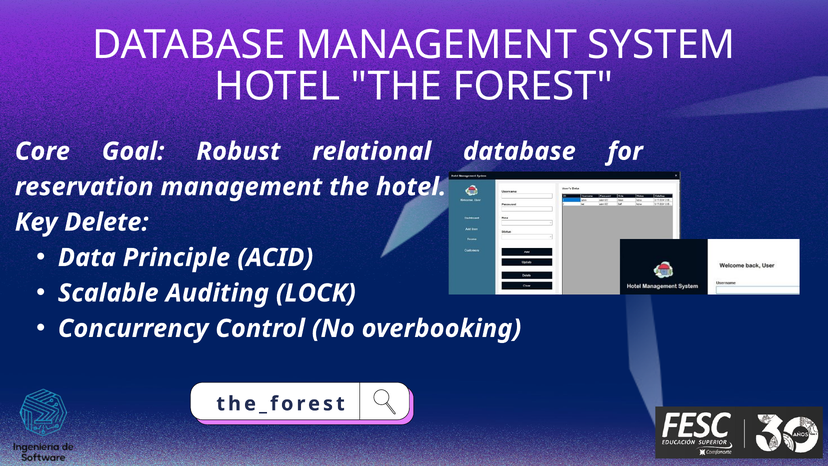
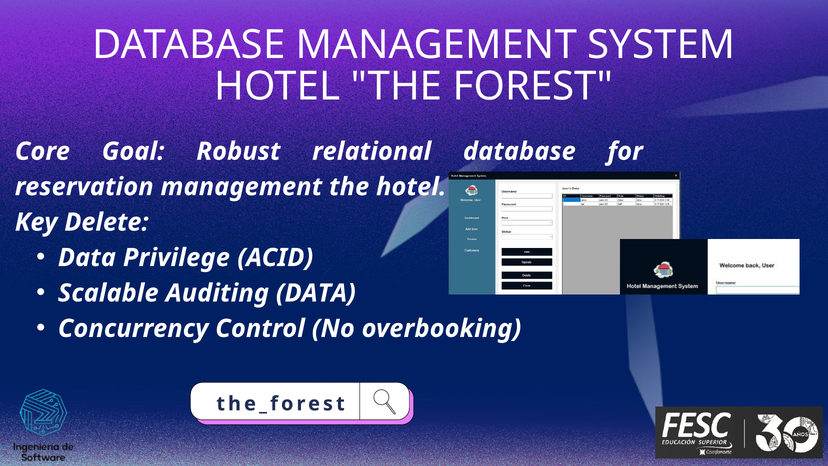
Principle: Principle -> Privilege
Auditing LOCK: LOCK -> DATA
